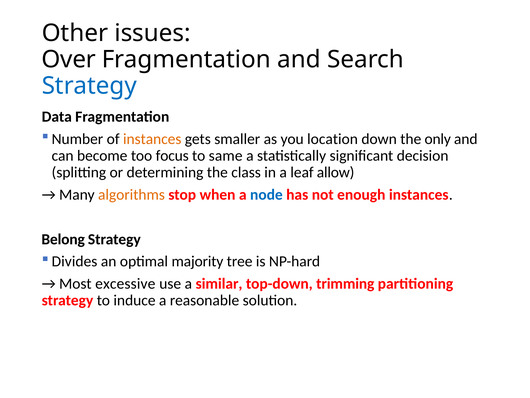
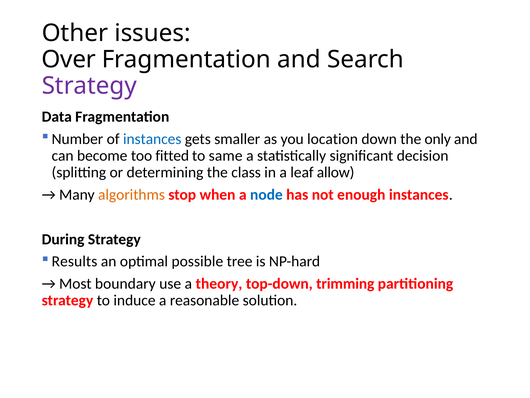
Strategy at (89, 86) colour: blue -> purple
instances at (152, 139) colour: orange -> blue
focus: focus -> fitted
Belong: Belong -> During
Divides: Divides -> Results
majority: majority -> possible
excessive: excessive -> boundary
similar: similar -> theory
